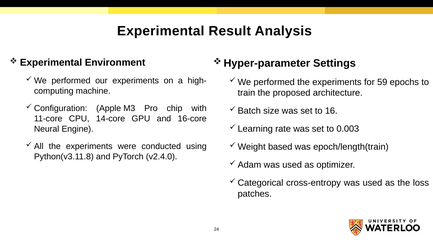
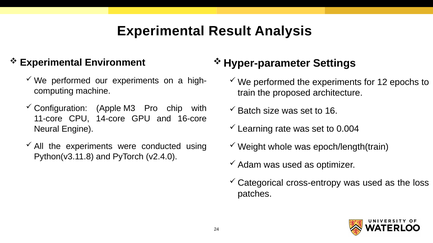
59: 59 -> 12
0.003: 0.003 -> 0.004
based: based -> whole
